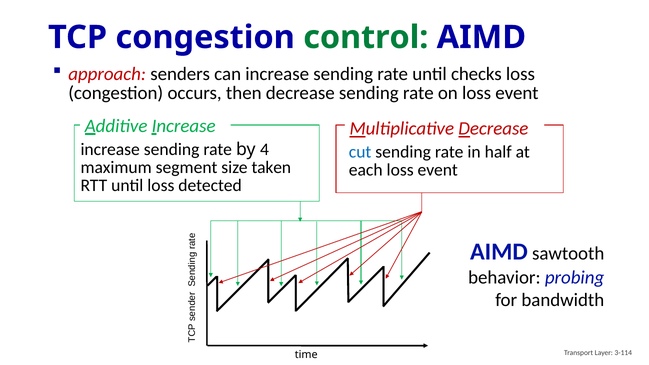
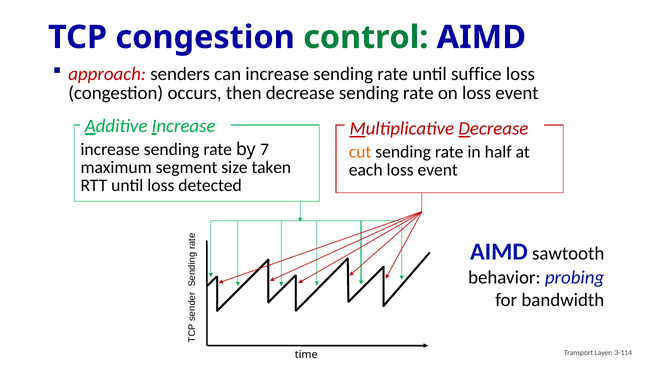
checks: checks -> suffice
4: 4 -> 7
cut colour: blue -> orange
